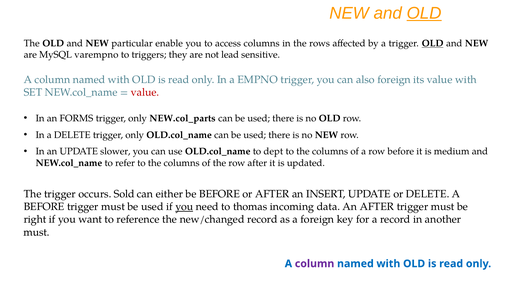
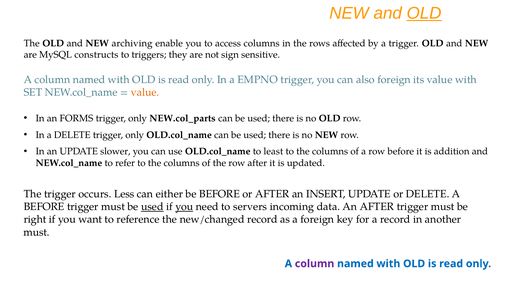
particular: particular -> archiving
OLD at (433, 43) underline: present -> none
varempno: varempno -> constructs
lead: lead -> sign
value at (145, 92) colour: red -> orange
dept: dept -> least
medium: medium -> addition
Sold: Sold -> Less
used at (152, 206) underline: none -> present
thomas: thomas -> servers
